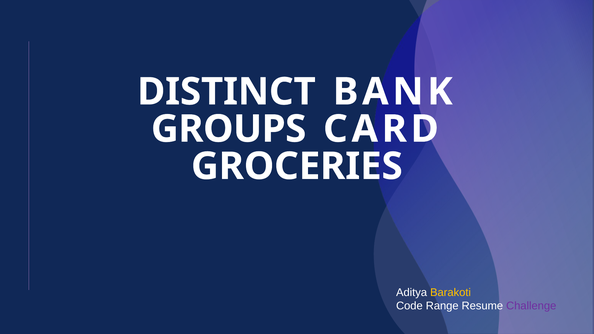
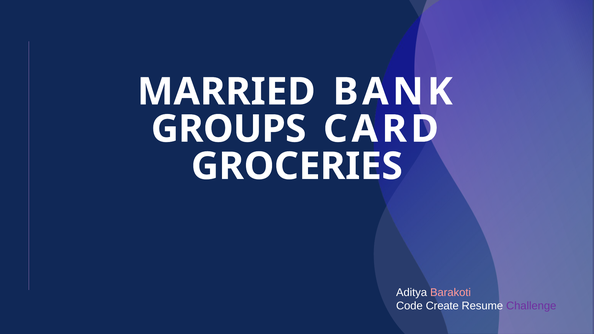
DISTINCT: DISTINCT -> MARRIED
Barakoti colour: yellow -> pink
Range: Range -> Create
